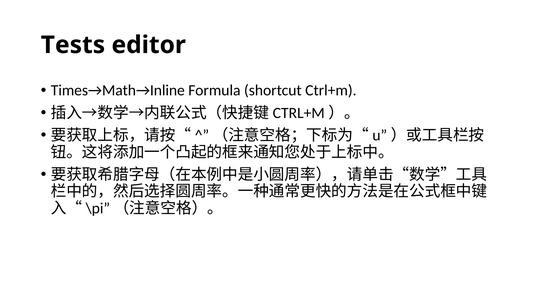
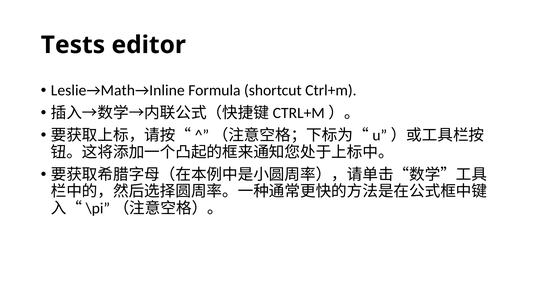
Times→Math→Inline: Times→Math→Inline -> Leslie→Math→Inline
